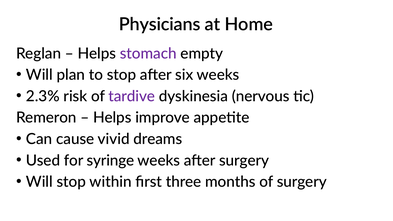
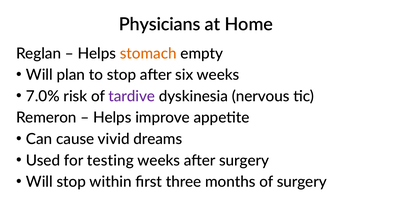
stomach colour: purple -> orange
2.3%: 2.3% -> 7.0%
syringe: syringe -> testing
